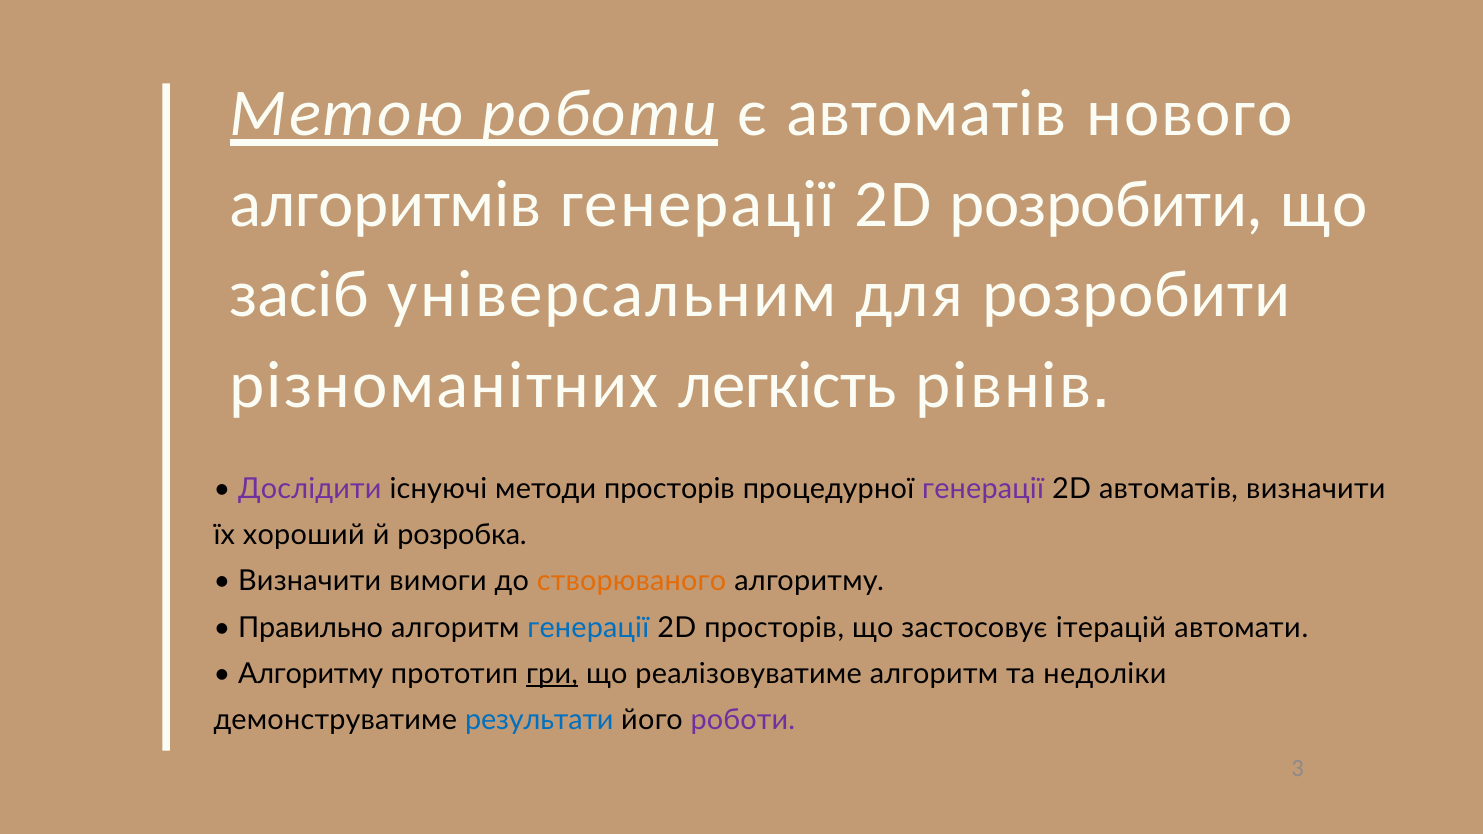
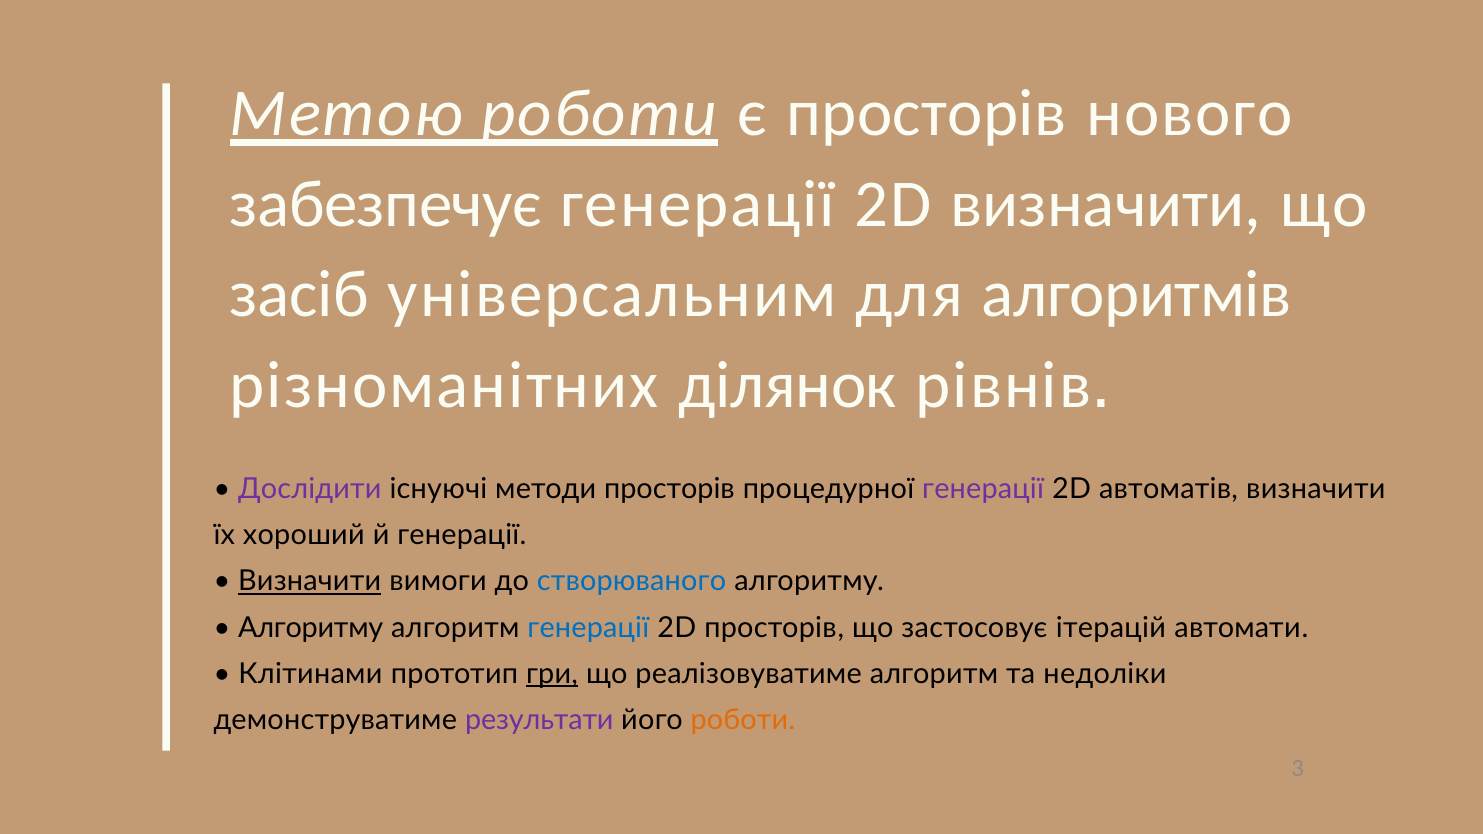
є автоматів: автоматів -> просторів
алгоритмів: алгоритмів -> забезпечує
2D розробити: розробити -> визначити
для розробити: розробити -> алгоритмів
легкість: легкість -> ділянок
й розробка: розробка -> генерації
Визначити at (310, 581) underline: none -> present
створюваного colour: orange -> blue
Правильно at (311, 628): Правильно -> Алгоритму
Алгоритму at (311, 674): Алгоритму -> Клітинами
результати colour: blue -> purple
роботи at (743, 720) colour: purple -> orange
